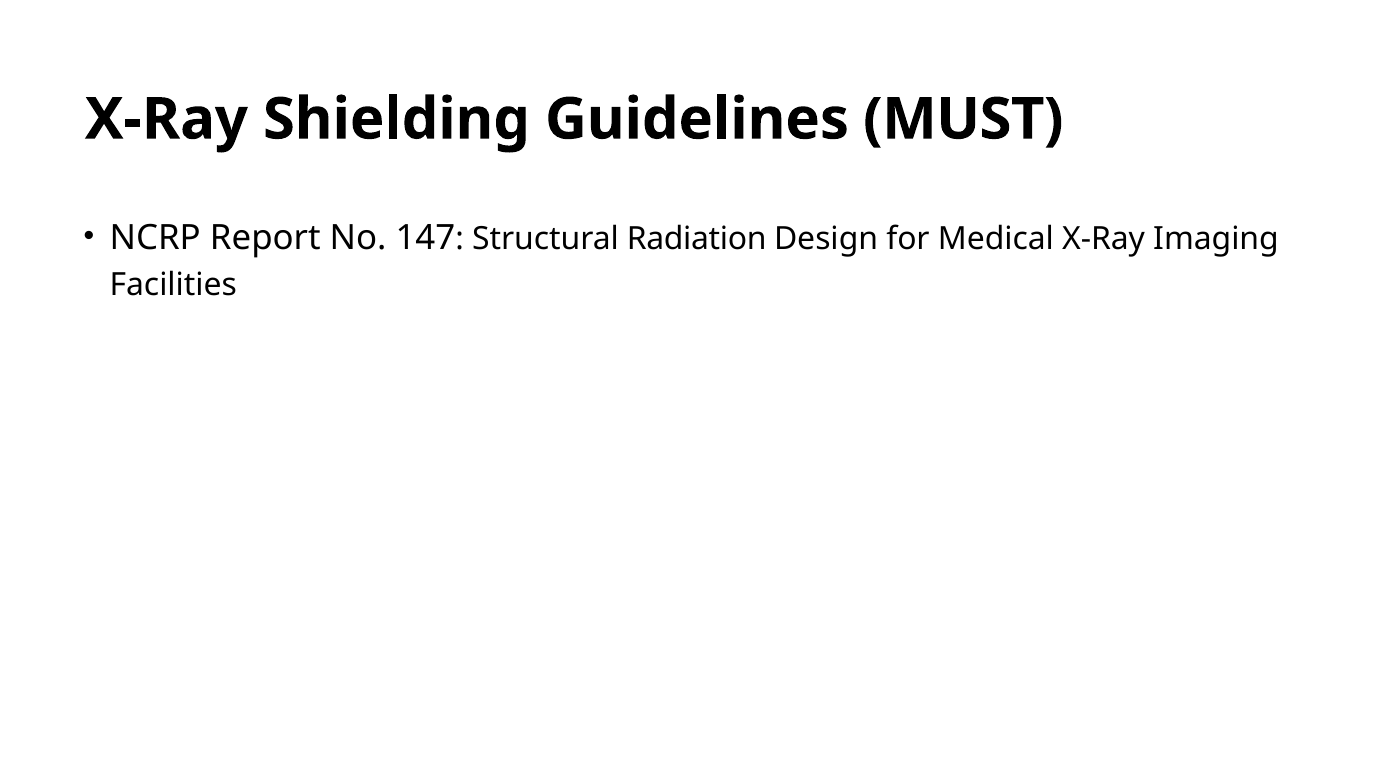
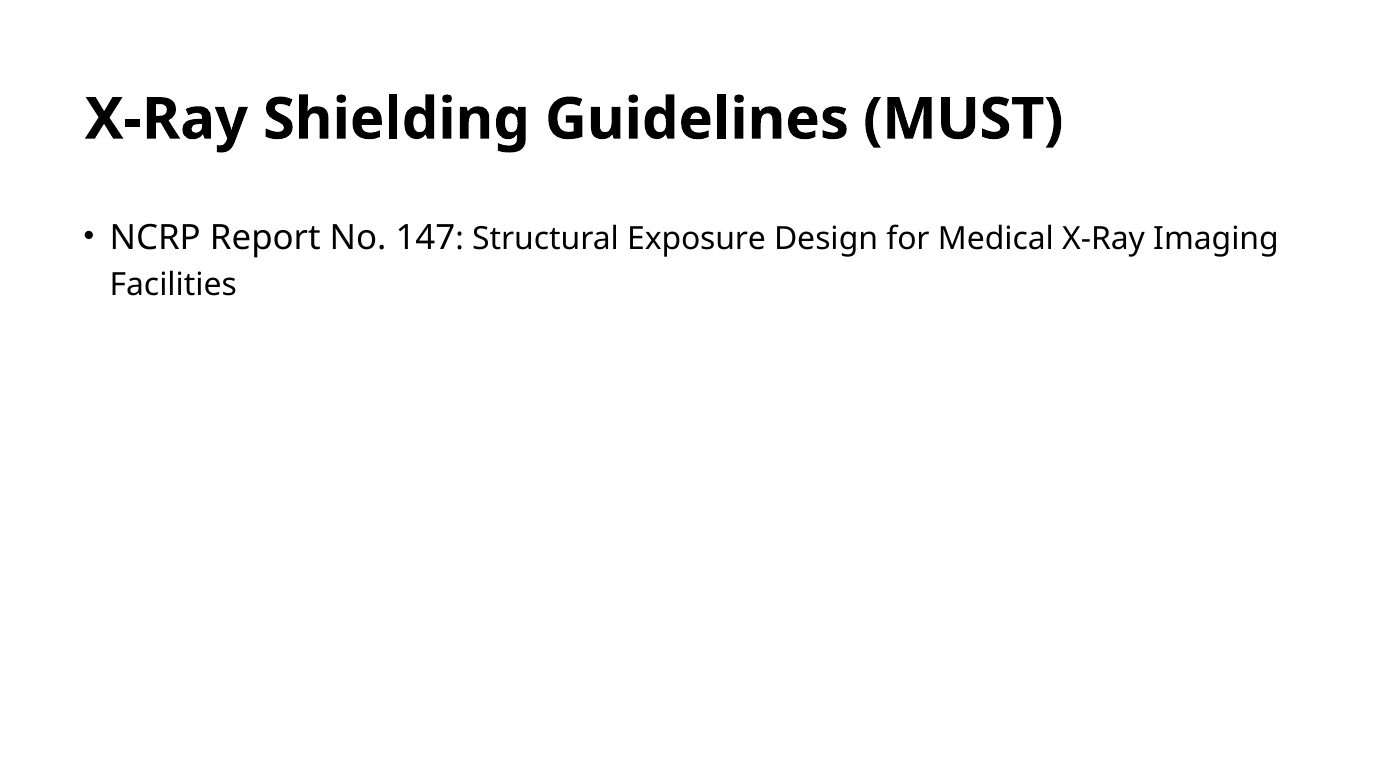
Radiation: Radiation -> Exposure
